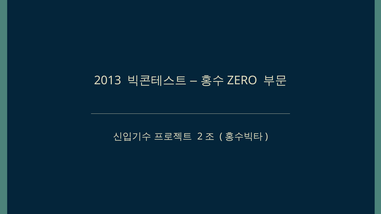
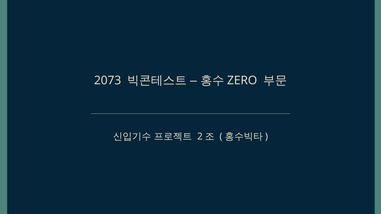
2013: 2013 -> 2073
